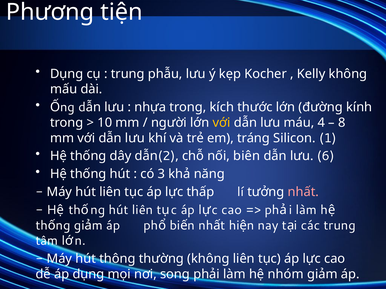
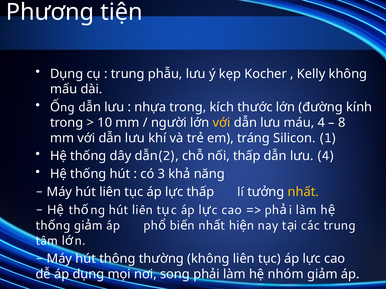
nối biên: biên -> thấp
6 at (326, 156): 6 -> 4
nhất colour: pink -> yellow
